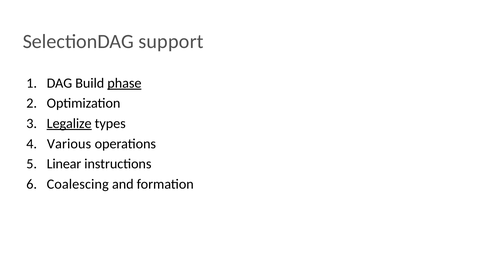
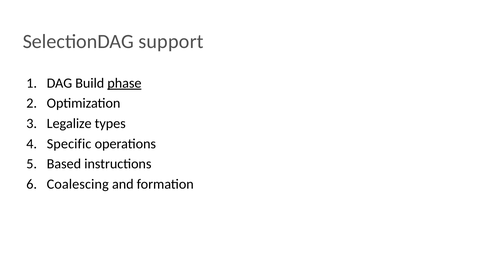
Legalize underline: present -> none
Various: Various -> Specific
Linear: Linear -> Based
